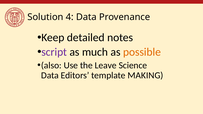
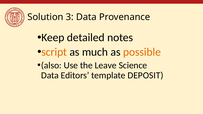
4: 4 -> 3
script colour: purple -> orange
MAKING: MAKING -> DEPOSIT
